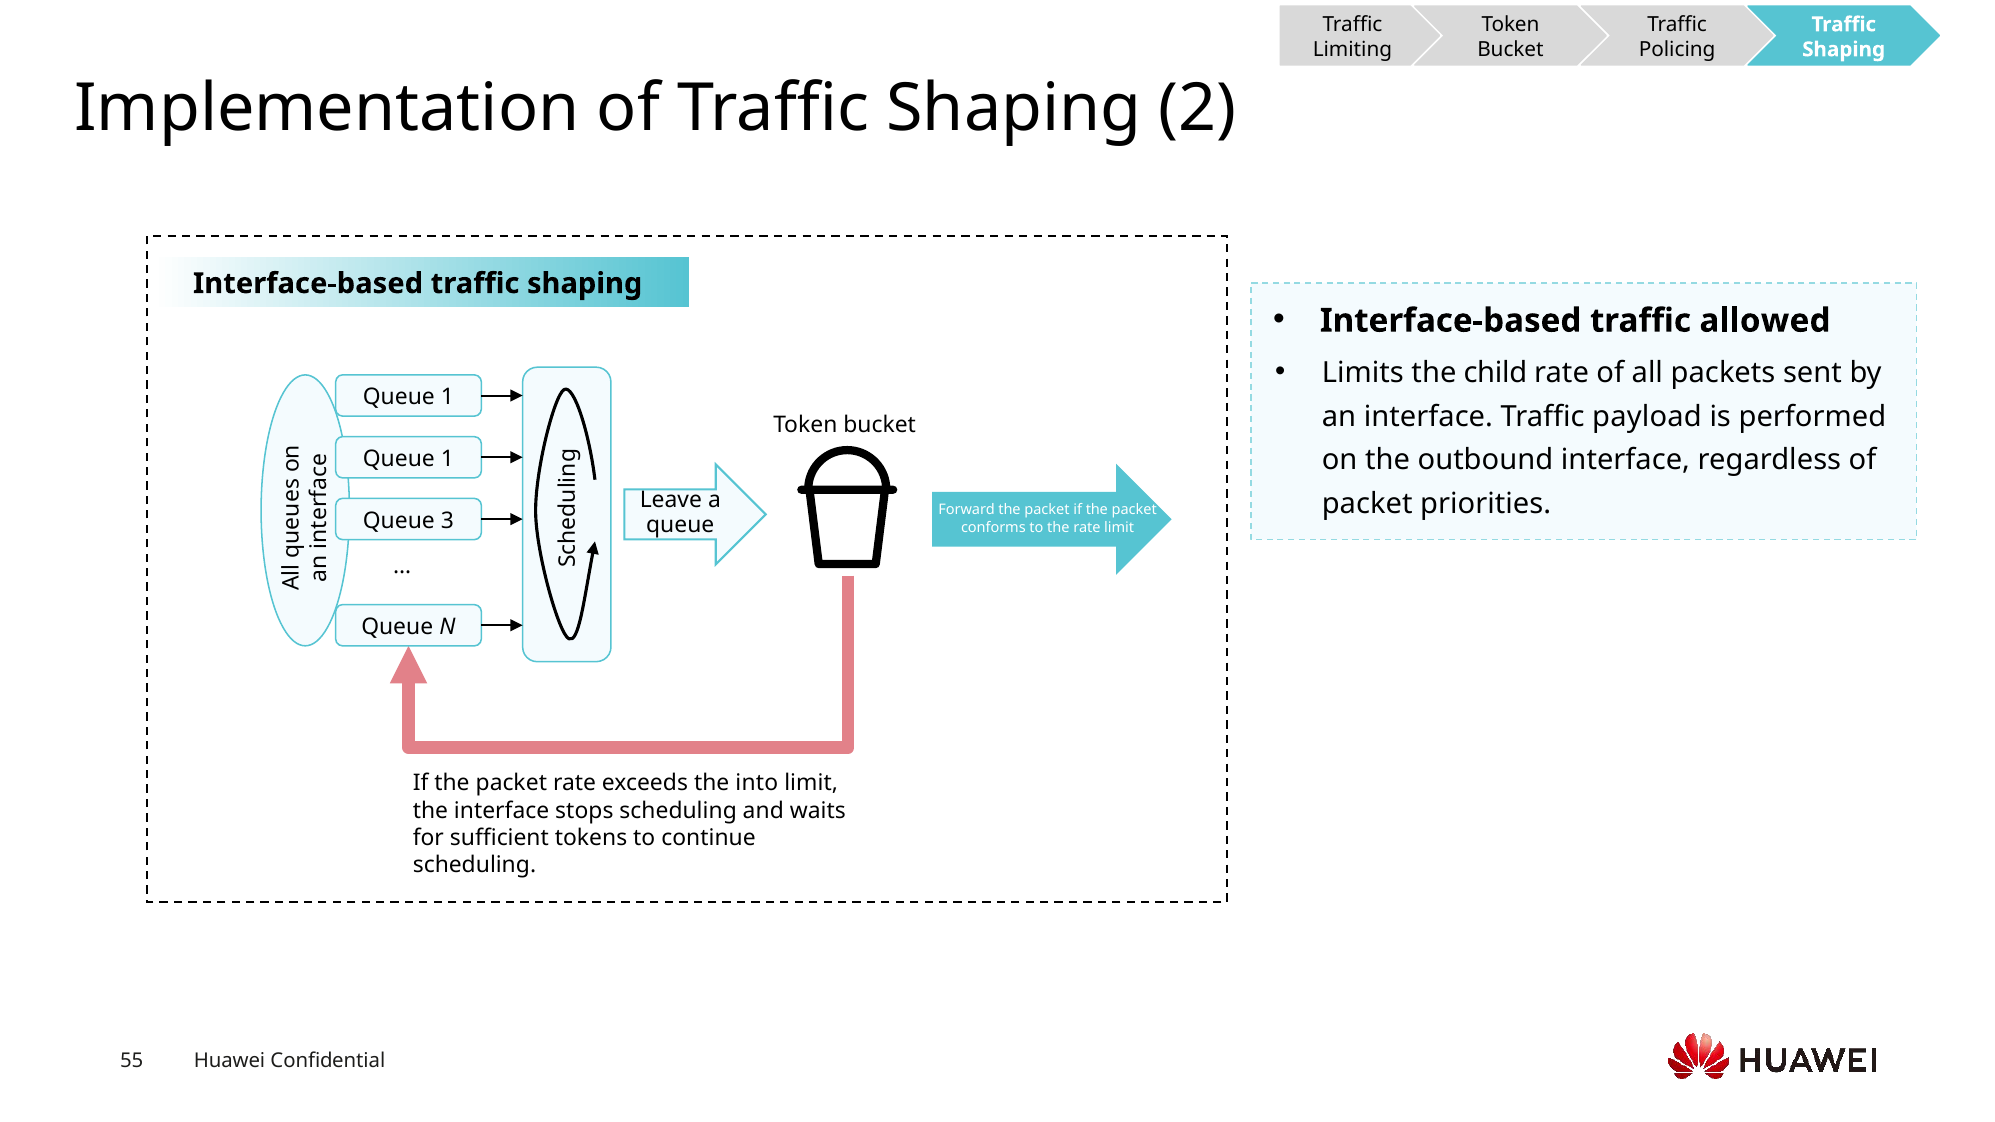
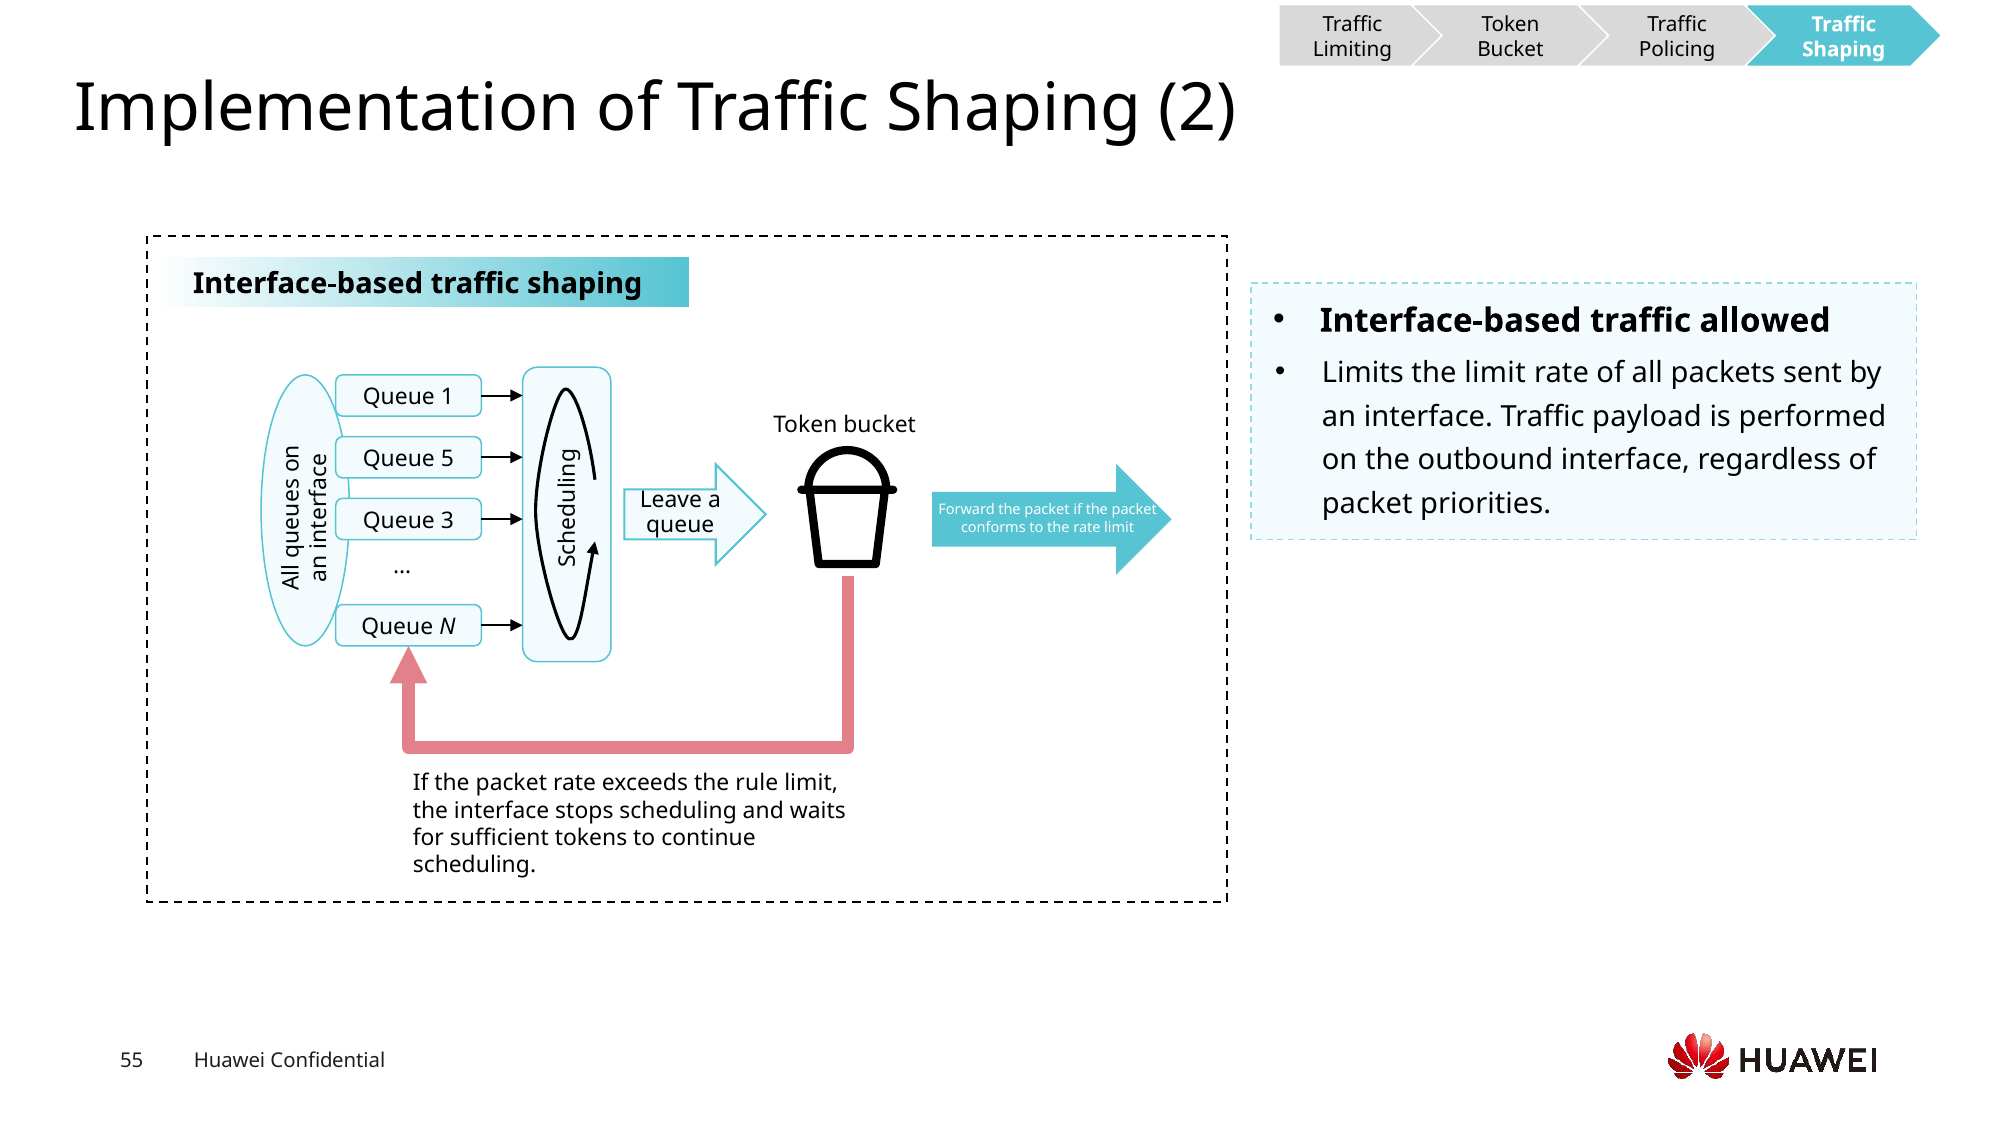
the child: child -> limit
1 at (447, 459): 1 -> 5
into: into -> rule
